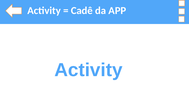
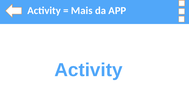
Cadê: Cadê -> Mais
